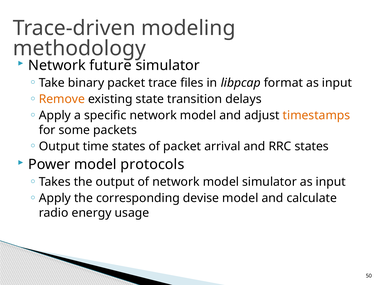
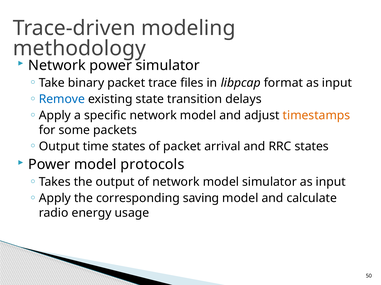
Network future: future -> power
Remove colour: orange -> blue
devise: devise -> saving
